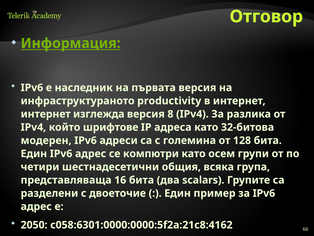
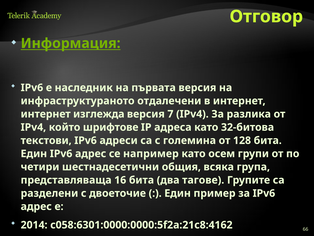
productivity: productivity -> отдалечени
8: 8 -> 7
модерен: модерен -> текстови
компютри: компютри -> например
scalars: scalars -> тагове
2050: 2050 -> 2014
